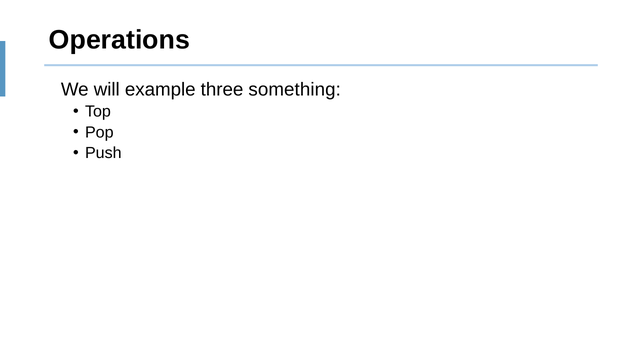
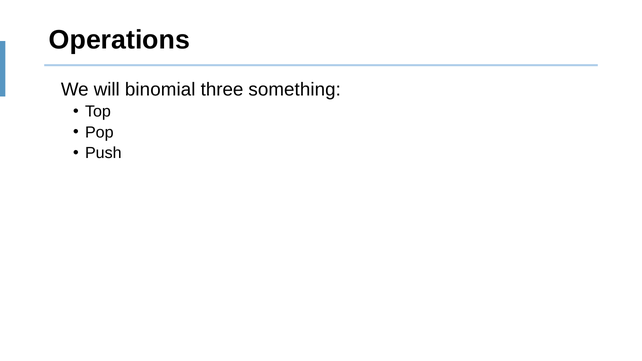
example: example -> binomial
